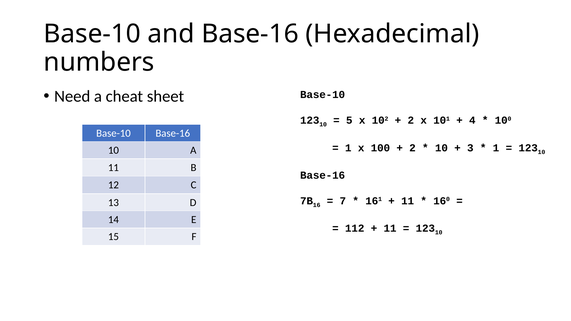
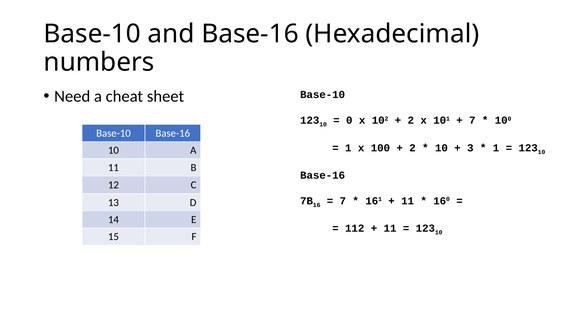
5: 5 -> 0
4 at (472, 120): 4 -> 7
